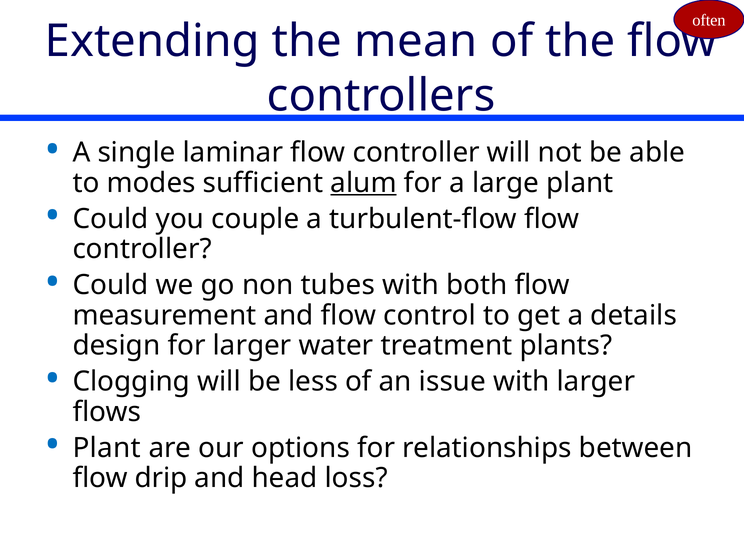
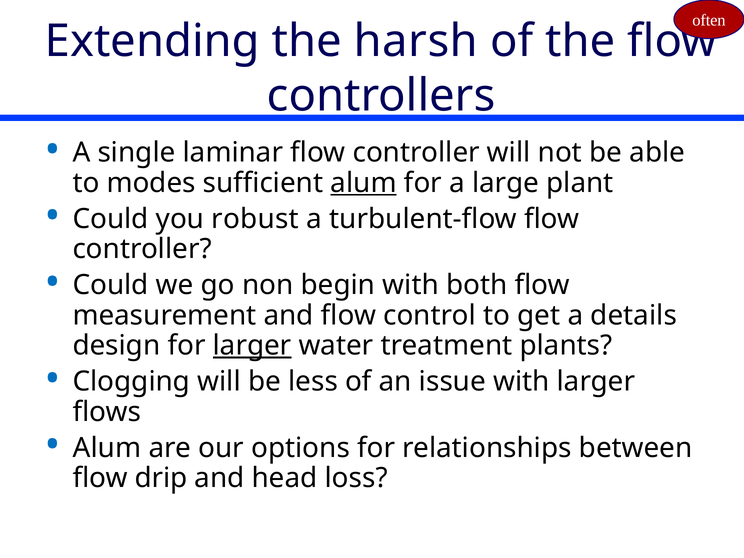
mean: mean -> harsh
couple: couple -> robust
tubes: tubes -> begin
larger at (252, 346) underline: none -> present
Plant at (107, 448): Plant -> Alum
